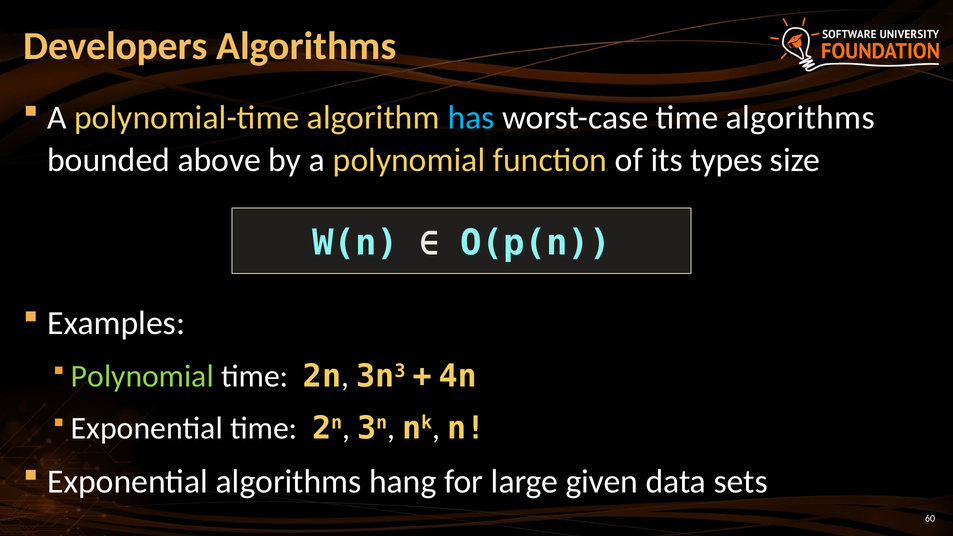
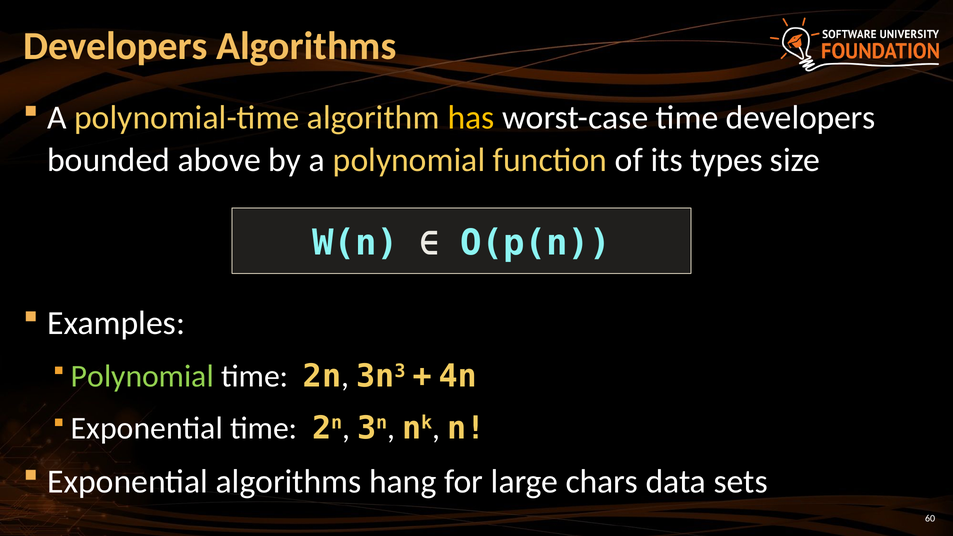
has colour: light blue -> yellow
time algorithms: algorithms -> developers
given: given -> chars
